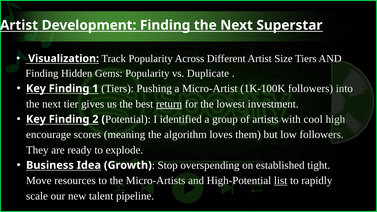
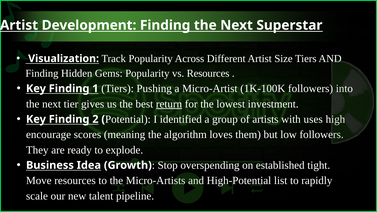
vs Duplicate: Duplicate -> Resources
cool: cool -> uses
list underline: present -> none
